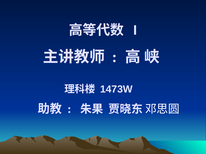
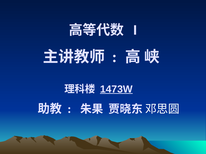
1473W underline: none -> present
